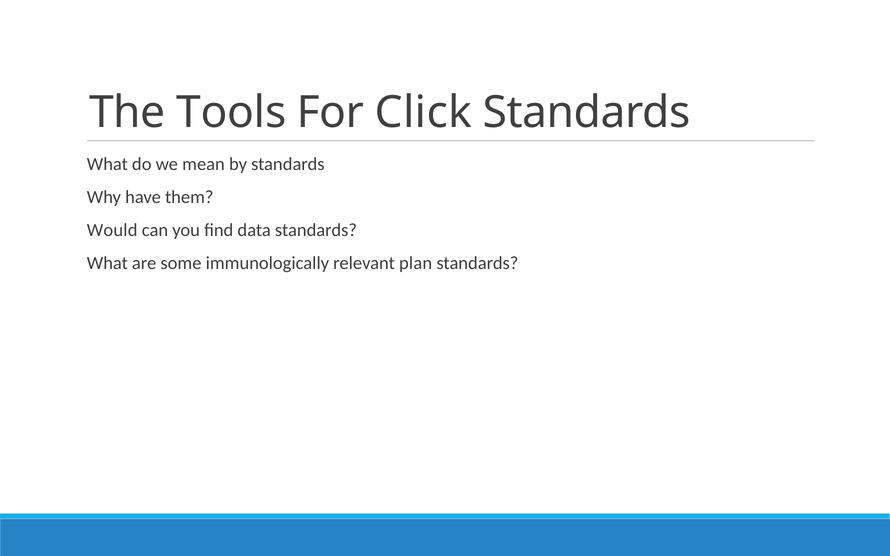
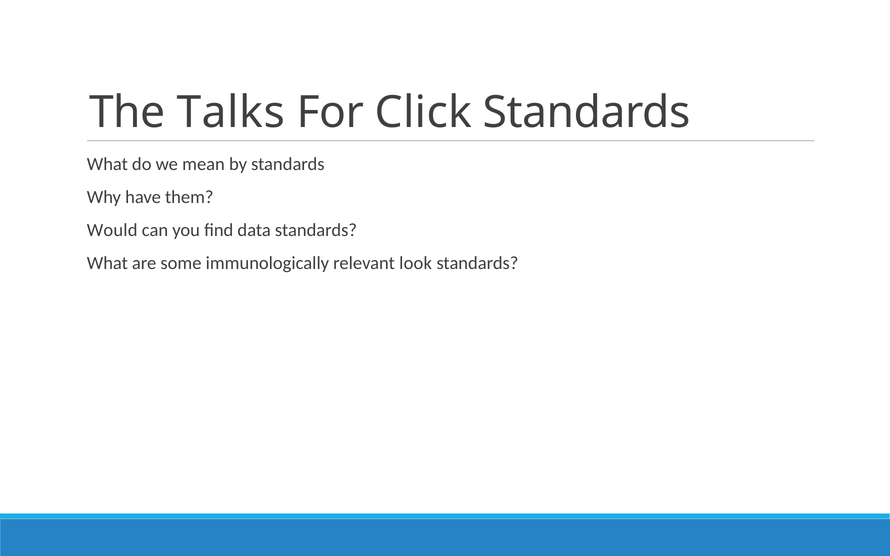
Tools: Tools -> Talks
plan: plan -> look
